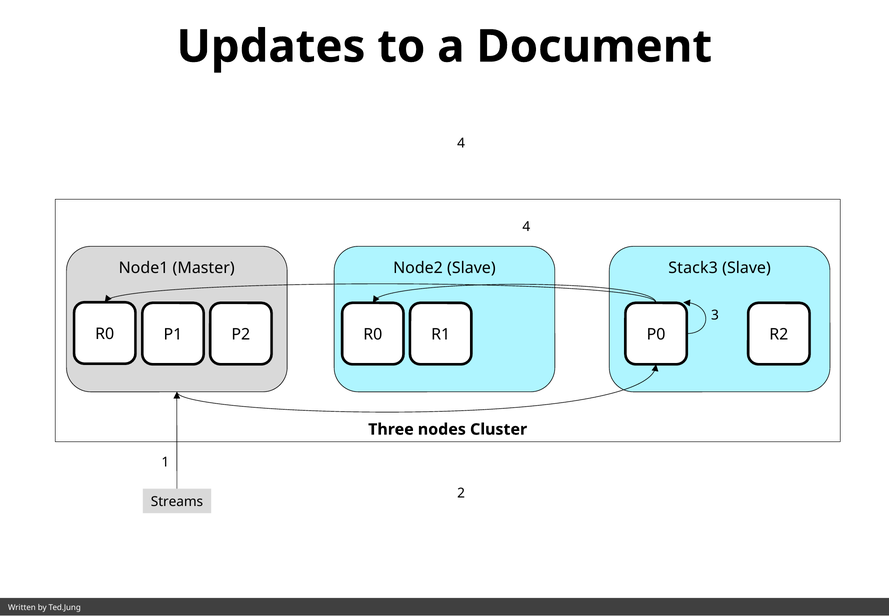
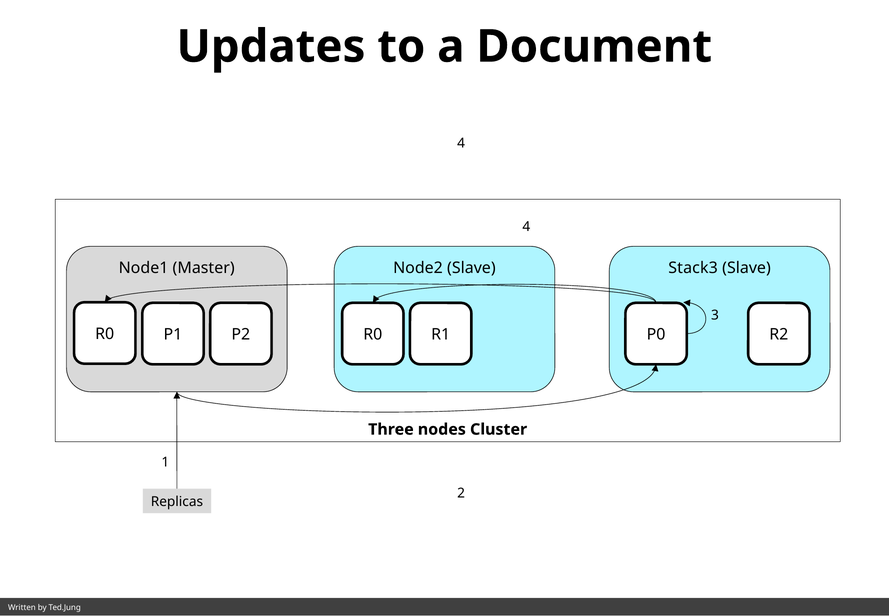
Streams: Streams -> Replicas
